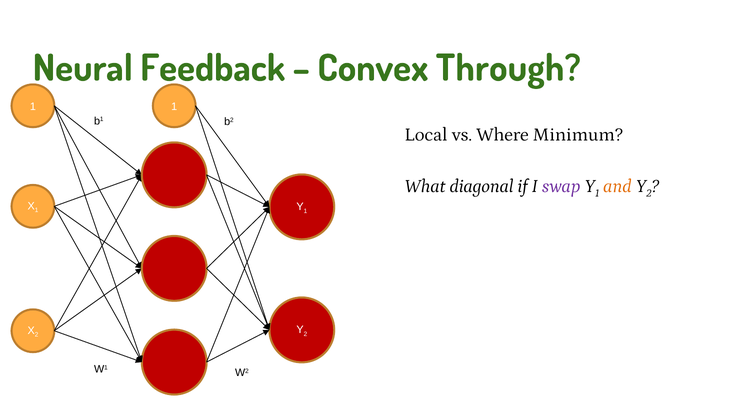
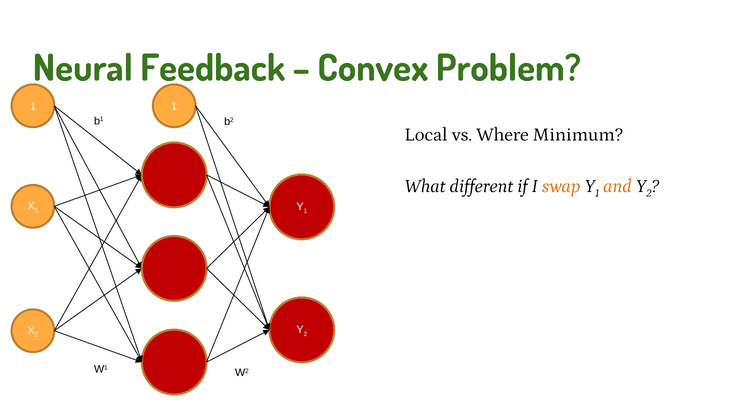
Through: Through -> Problem
diagonal: diagonal -> different
swap colour: purple -> orange
